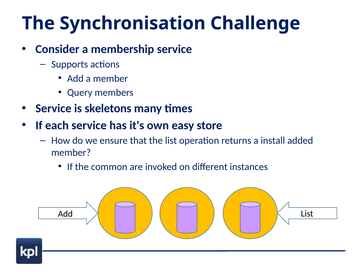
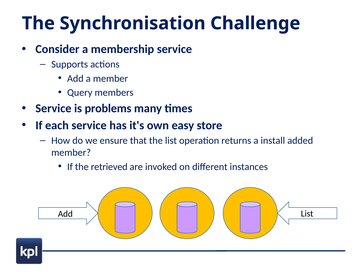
skeletons: skeletons -> problems
common: common -> retrieved
